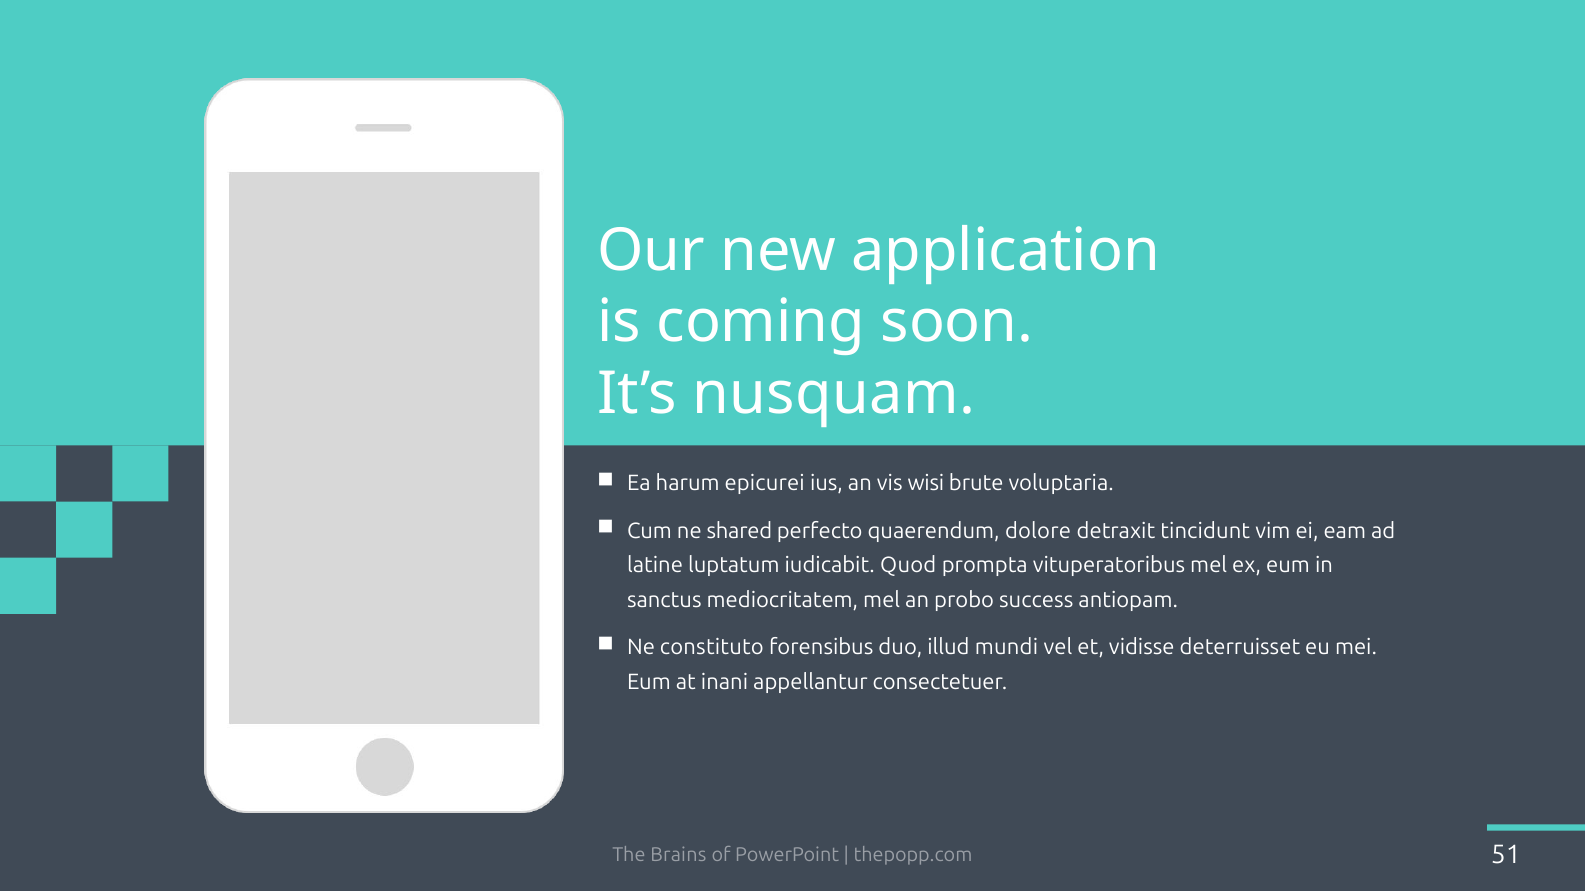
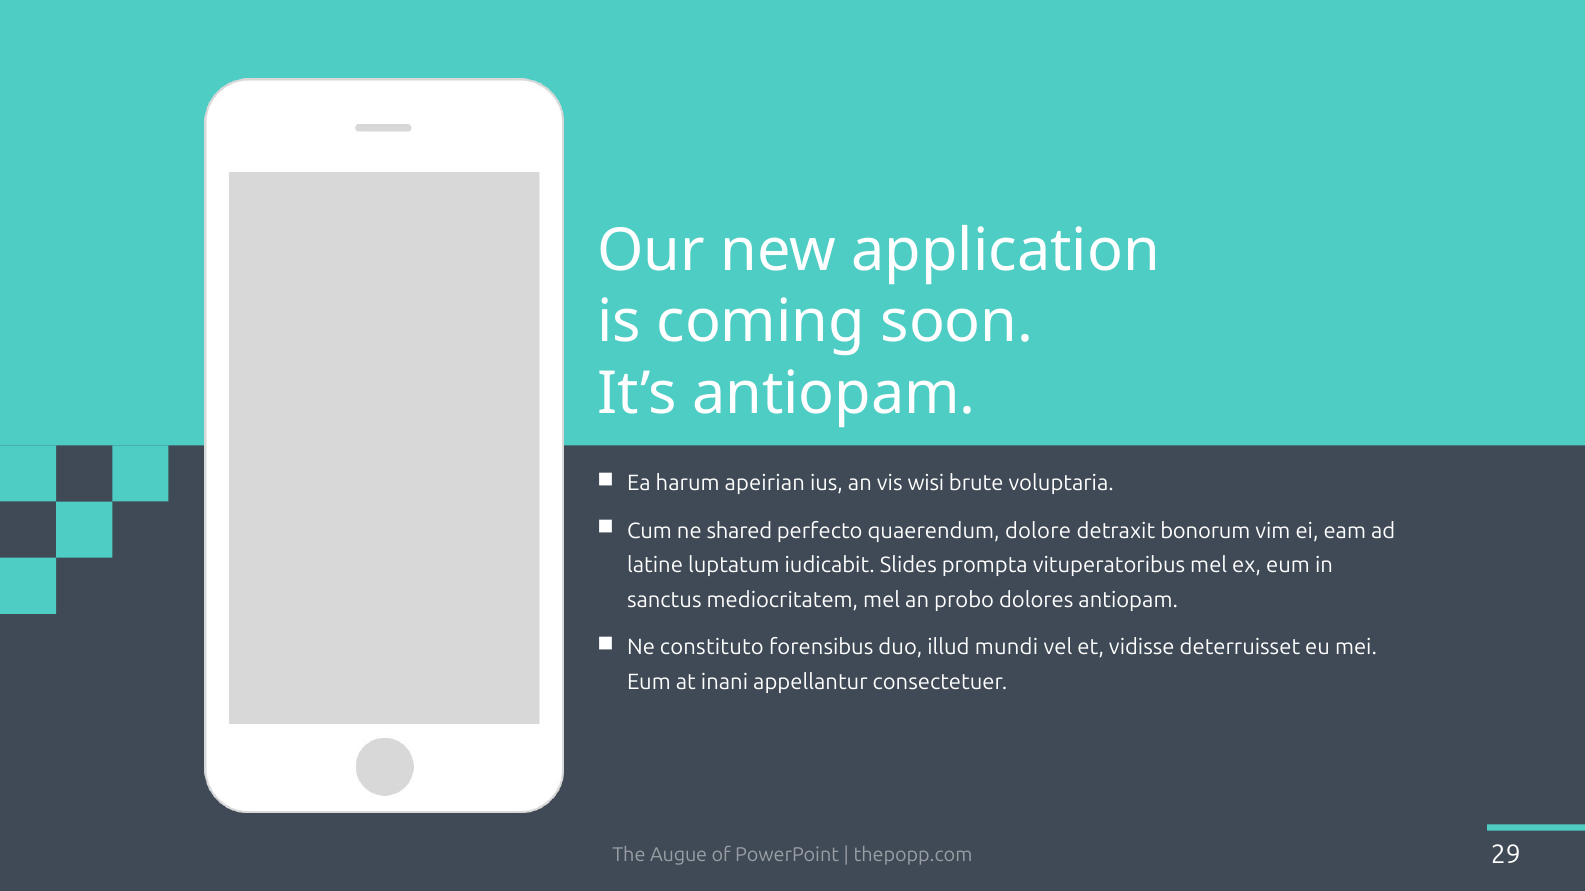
It’s nusquam: nusquam -> antiopam
epicurei: epicurei -> apeirian
tincidunt: tincidunt -> bonorum
Quod: Quod -> Slides
success: success -> dolores
Brains: Brains -> Augue
51: 51 -> 29
